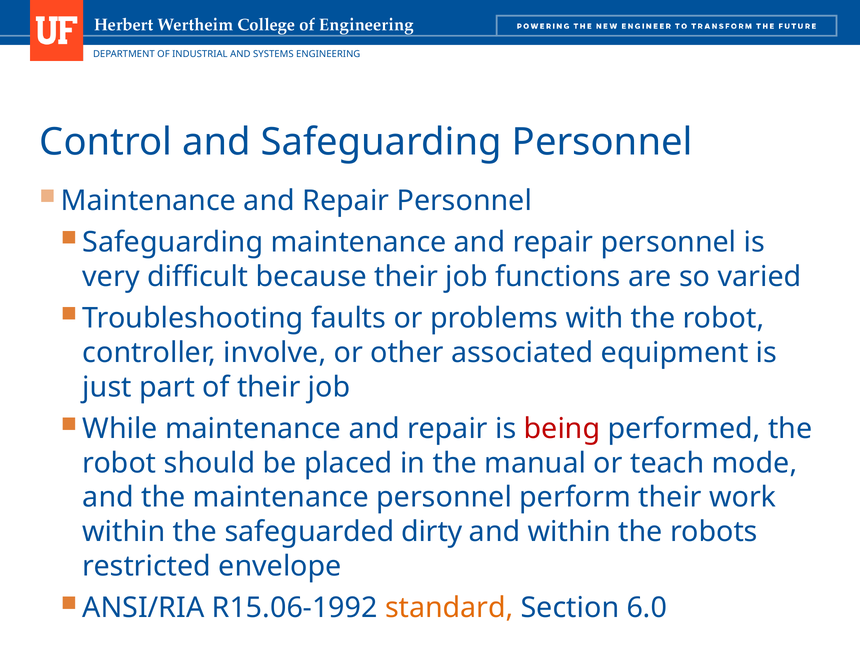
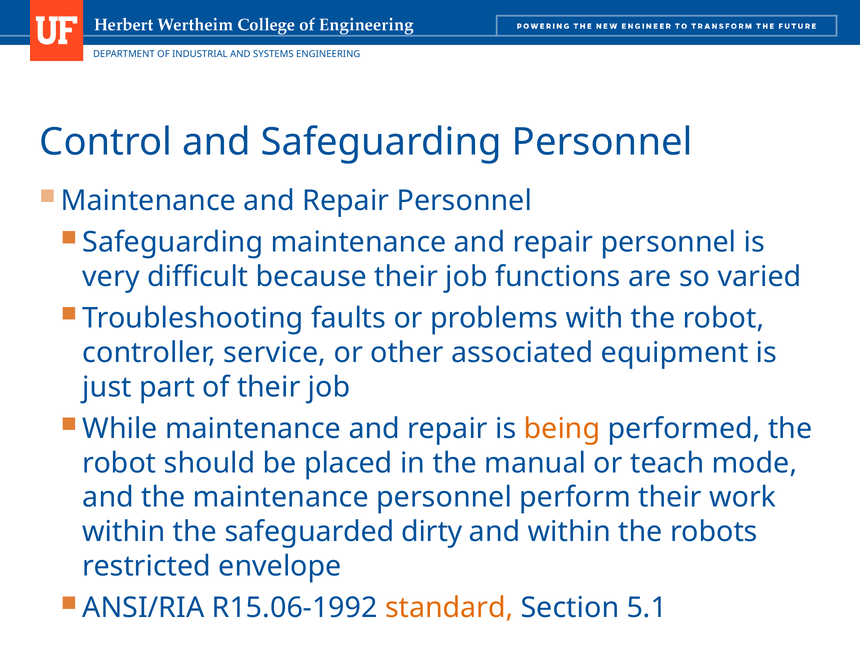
involve: involve -> service
being colour: red -> orange
6.0: 6.0 -> 5.1
